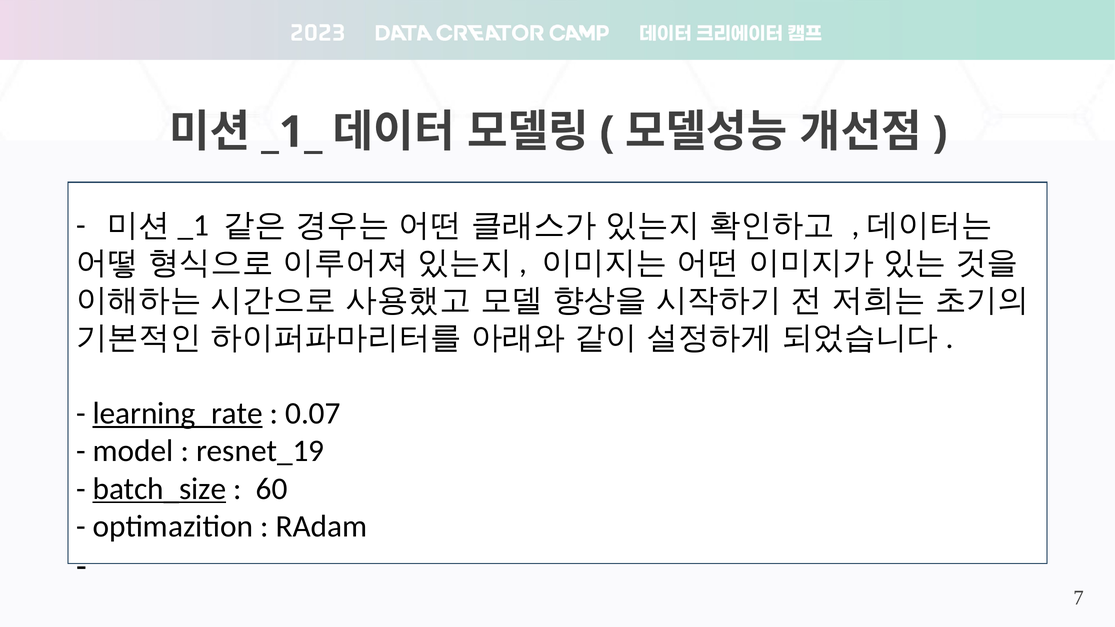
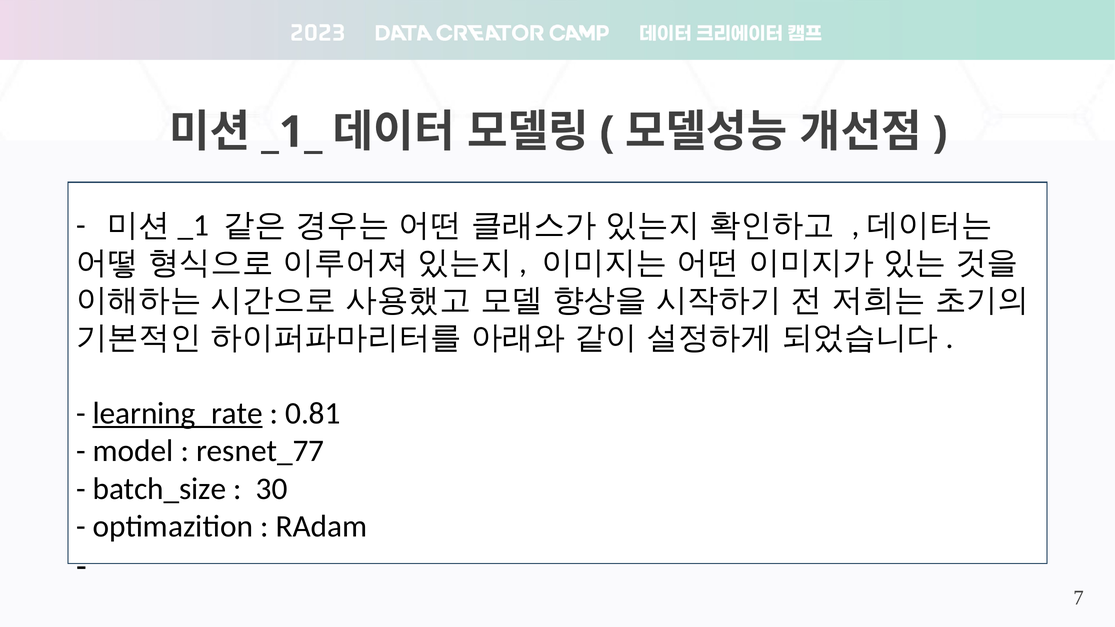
0.07: 0.07 -> 0.81
resnet_19: resnet_19 -> resnet_77
batch_size underline: present -> none
60: 60 -> 30
